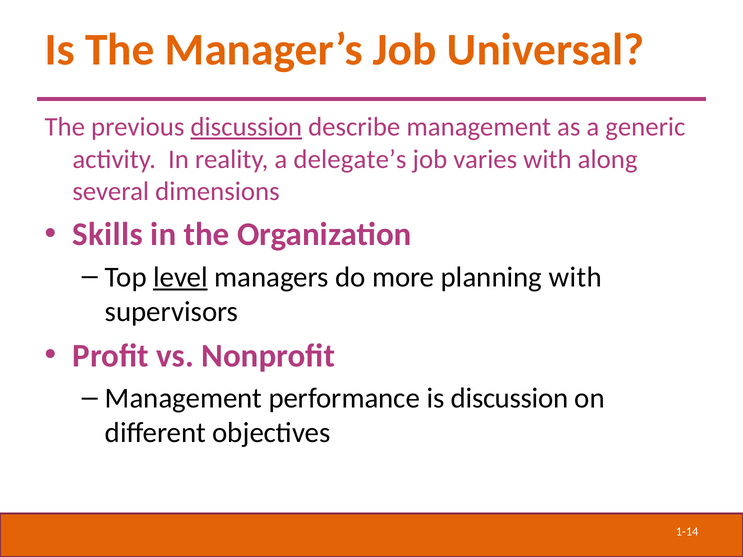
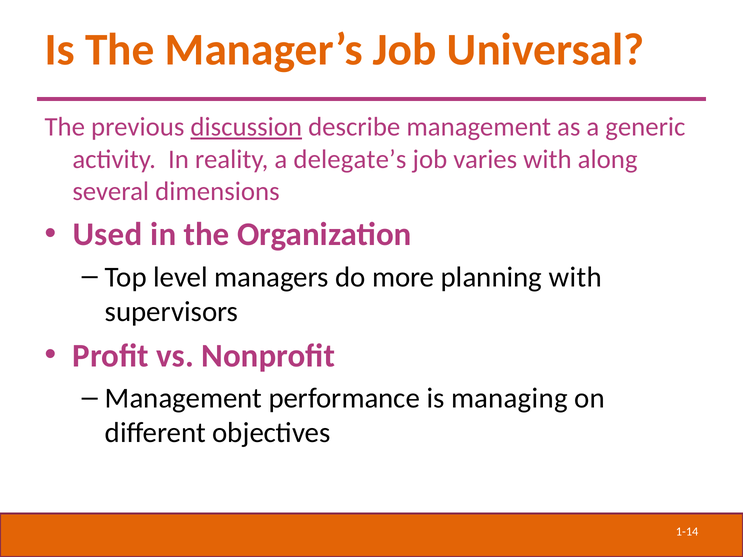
Skills: Skills -> Used
level underline: present -> none
is discussion: discussion -> managing
